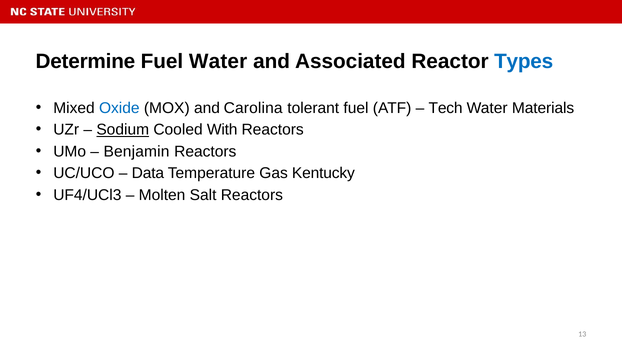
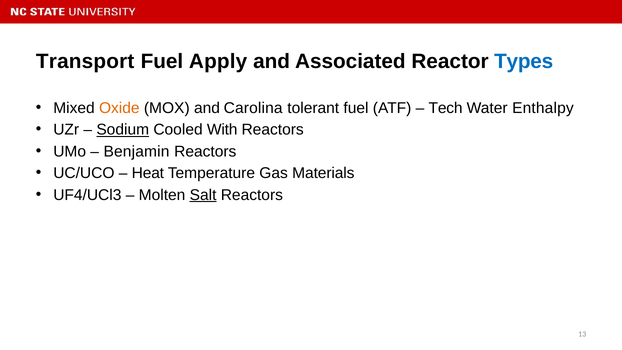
Determine: Determine -> Transport
Fuel Water: Water -> Apply
Oxide colour: blue -> orange
Materials: Materials -> Enthalpy
Data: Data -> Heat
Kentucky: Kentucky -> Materials
Salt underline: none -> present
